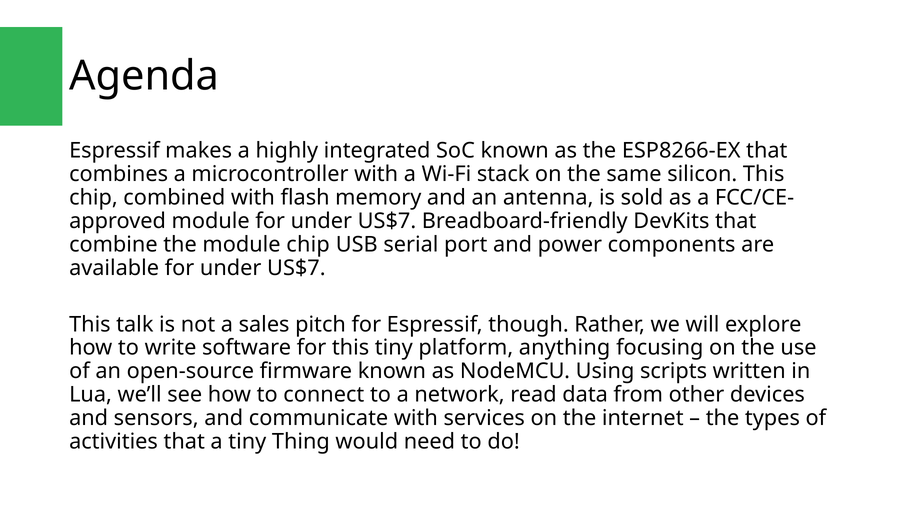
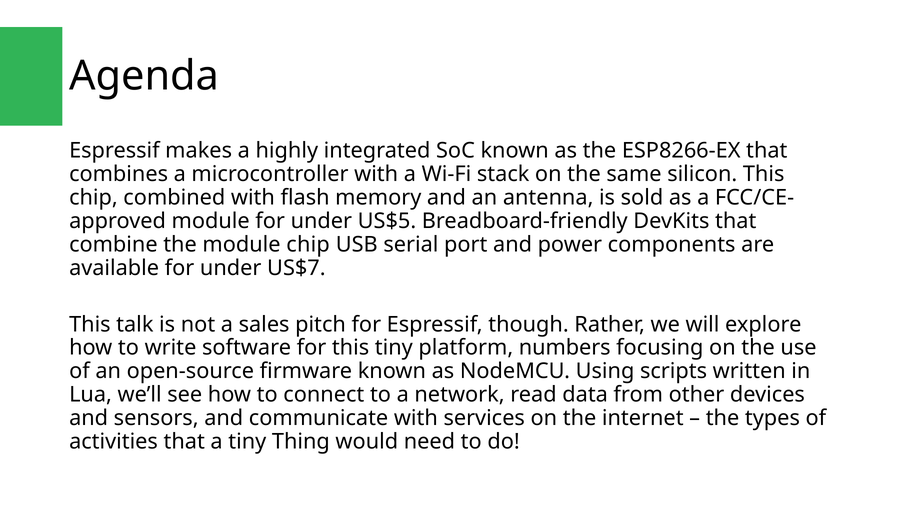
module for under US$7: US$7 -> US$5
anything: anything -> numbers
